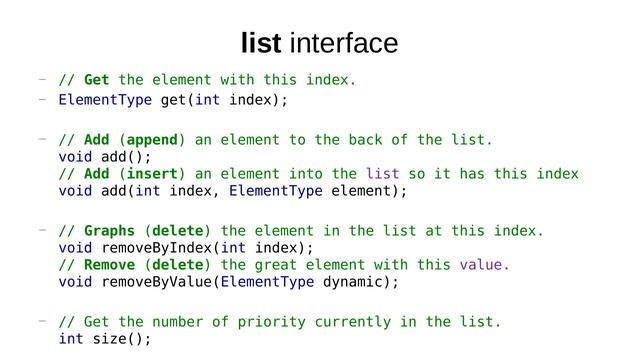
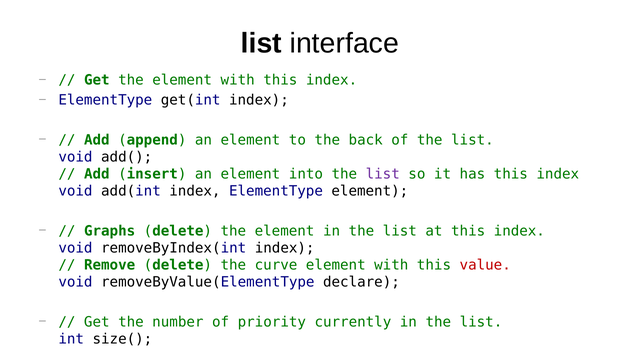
great: great -> curve
value colour: purple -> red
dynamic: dynamic -> declare
